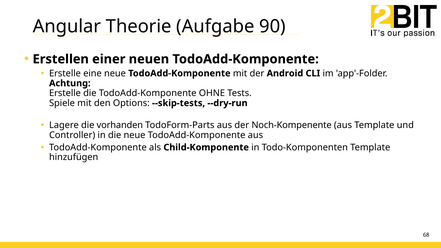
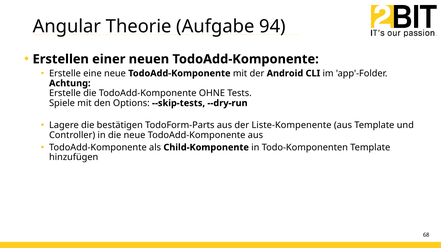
90: 90 -> 94
vorhanden: vorhanden -> bestätigen
Noch-Kompenente: Noch-Kompenente -> Liste-Kompenente
